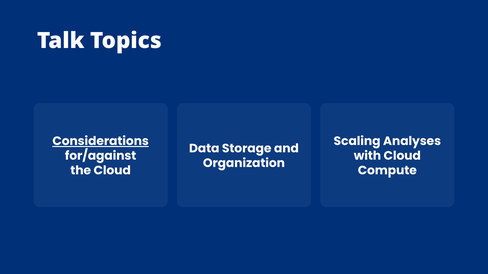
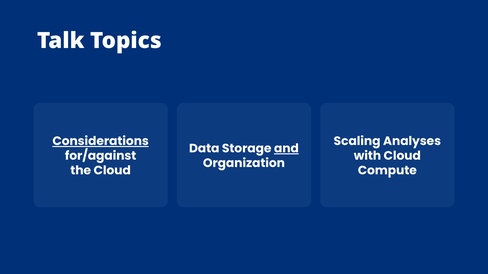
and underline: none -> present
